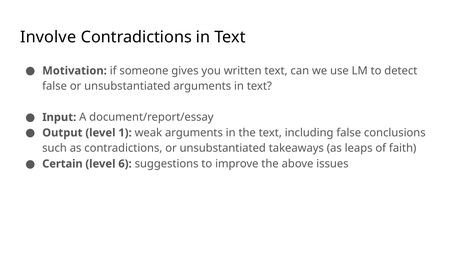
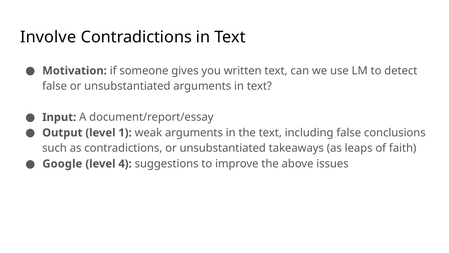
Certain: Certain -> Google
6: 6 -> 4
